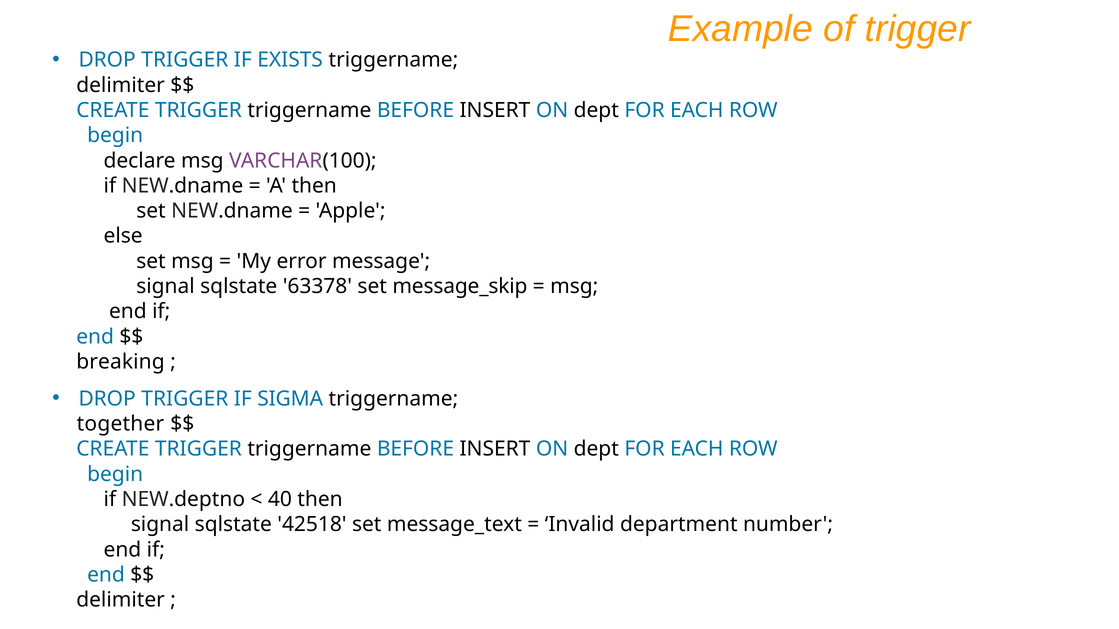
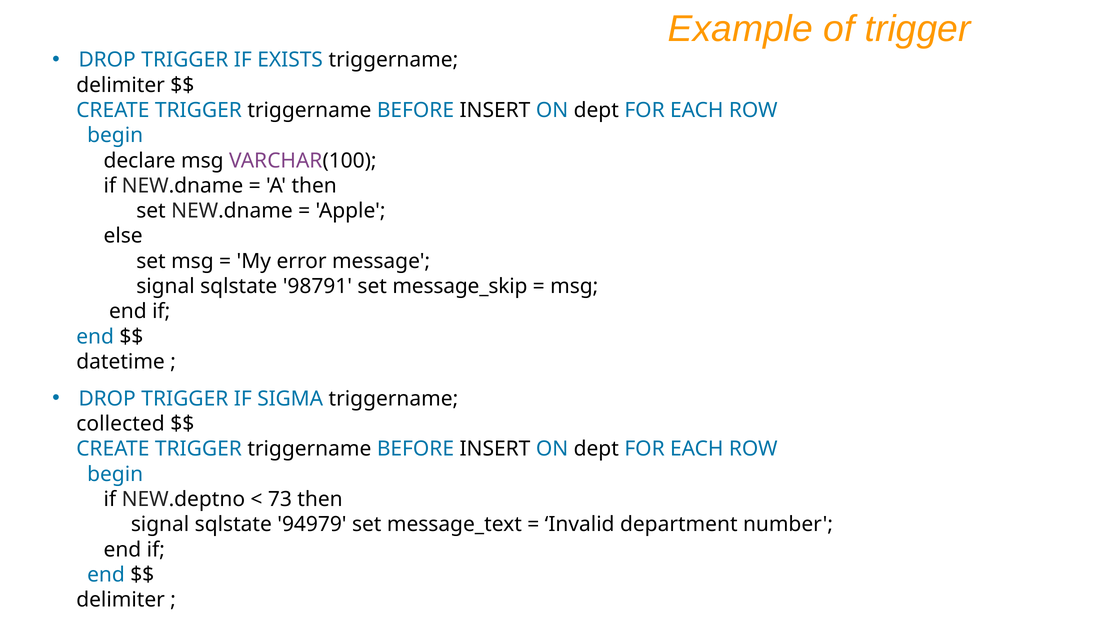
63378: 63378 -> 98791
breaking: breaking -> datetime
together: together -> collected
40: 40 -> 73
42518: 42518 -> 94979
